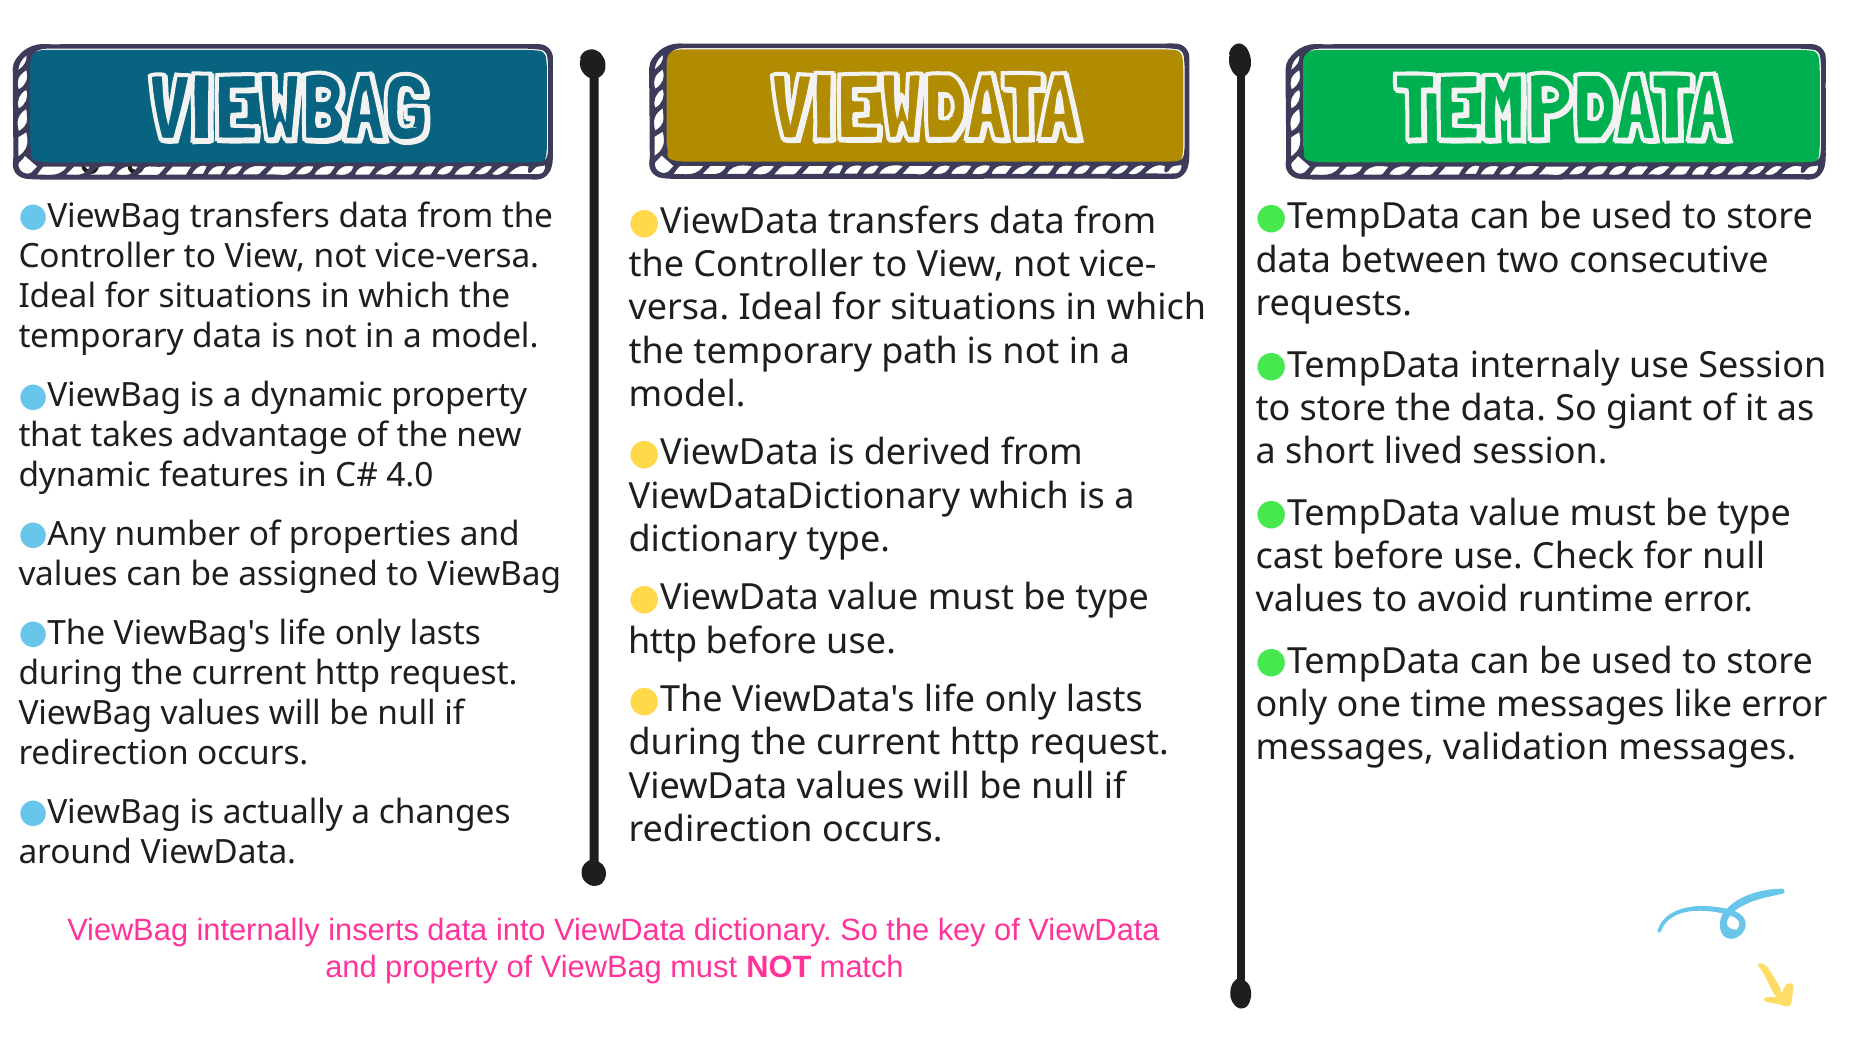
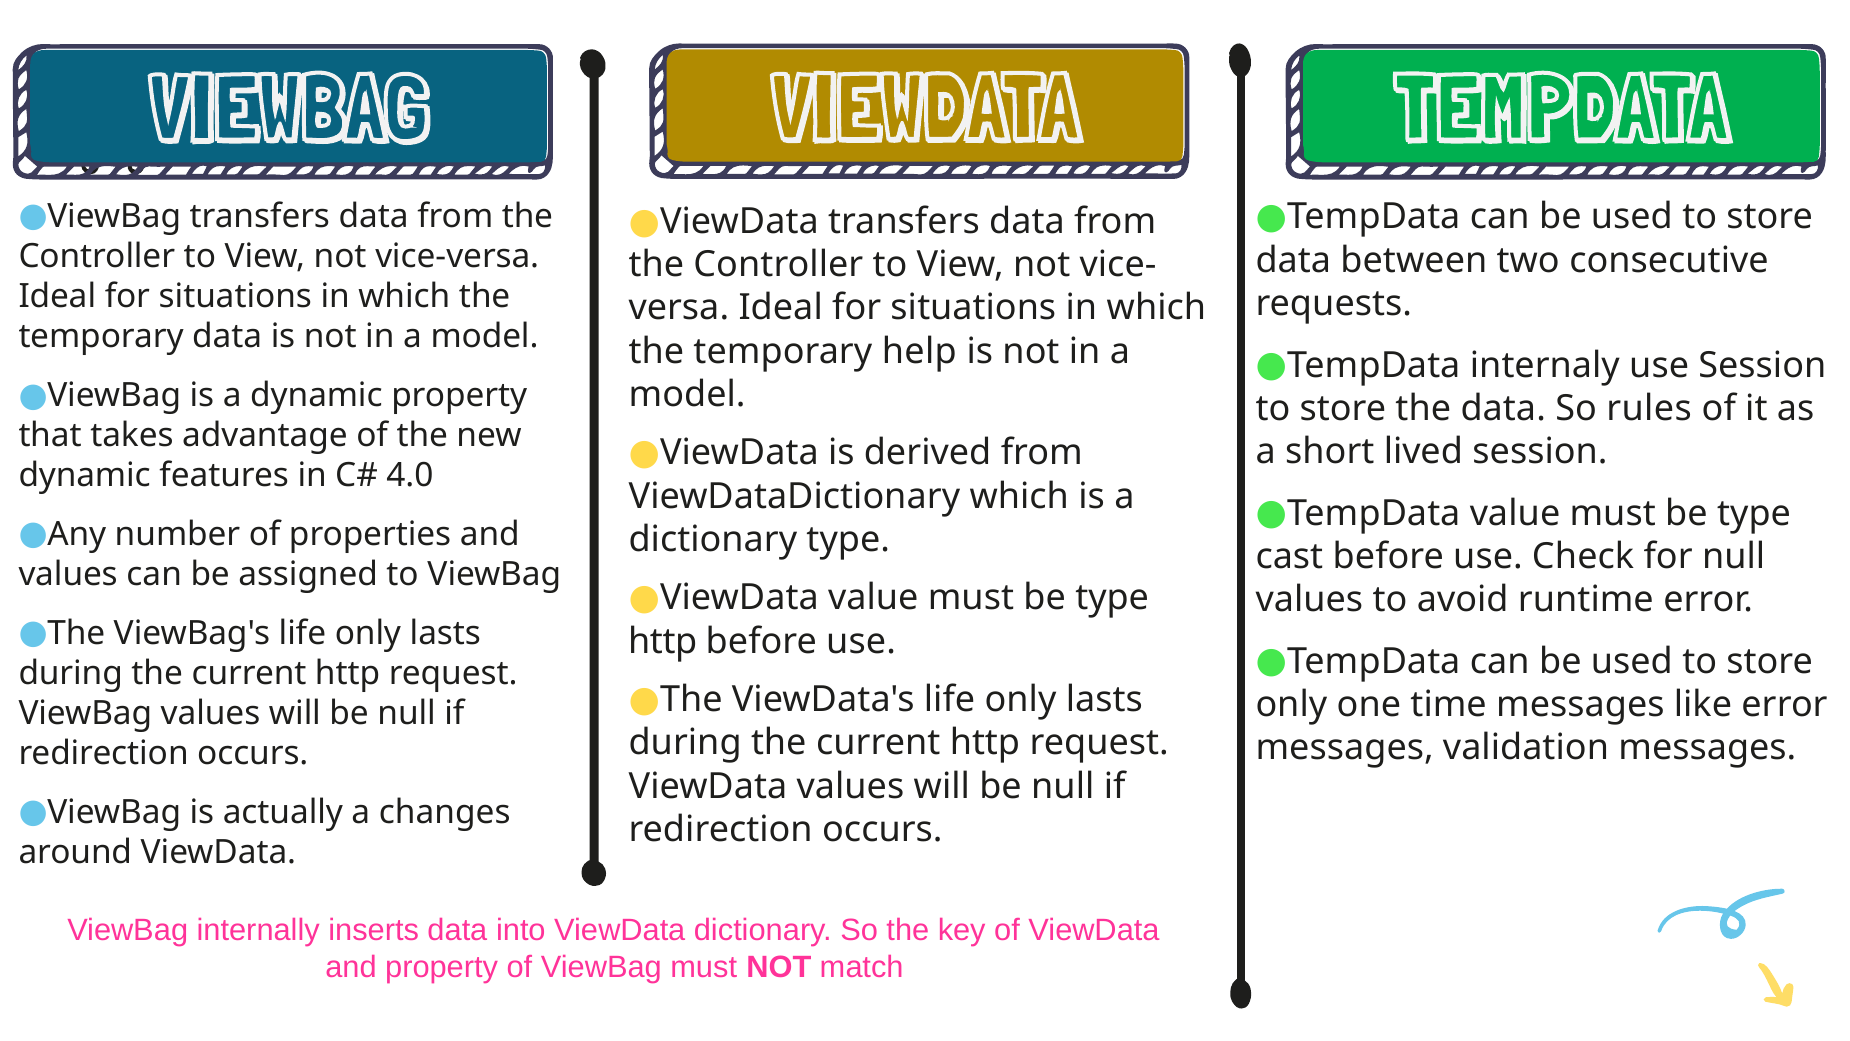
path: path -> help
giant: giant -> rules
